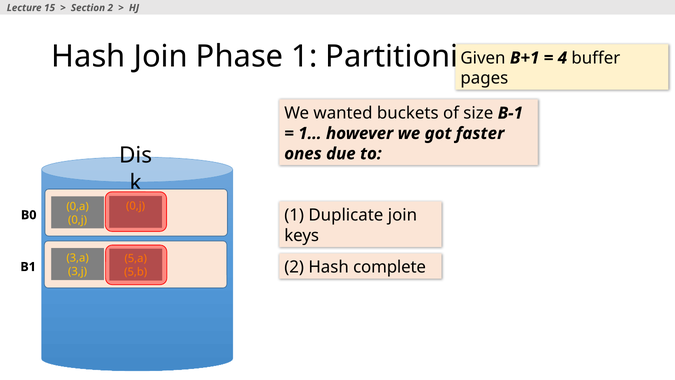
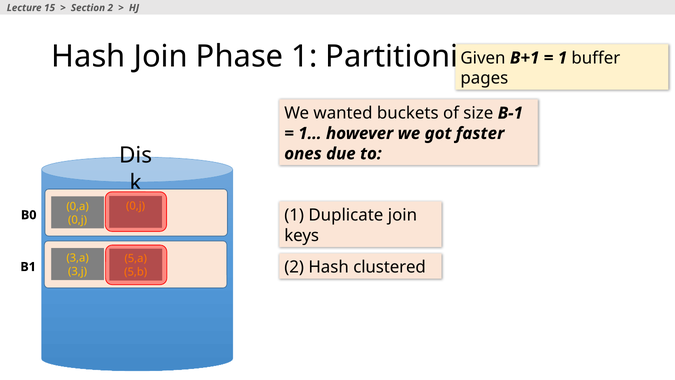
4 at (562, 58): 4 -> 1
complete: complete -> clustered
